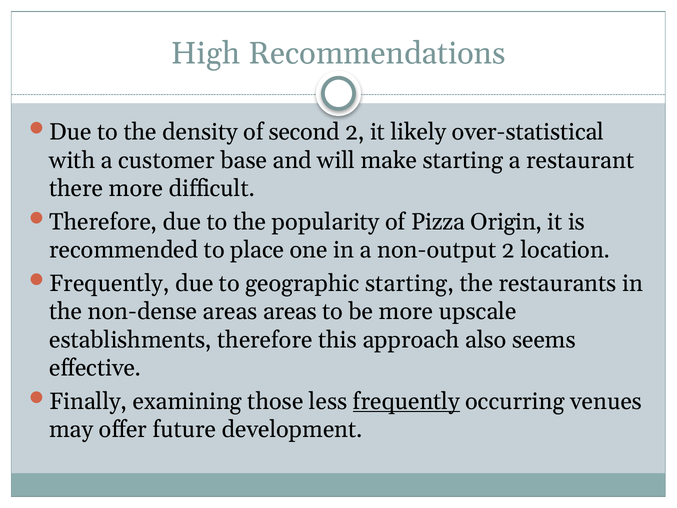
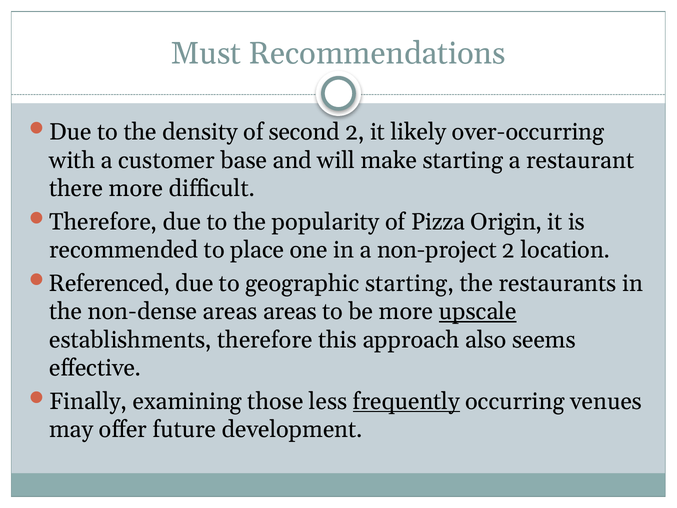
High: High -> Must
over-statistical: over-statistical -> over-occurring
non-output: non-output -> non-project
Frequently at (109, 283): Frequently -> Referenced
upscale underline: none -> present
